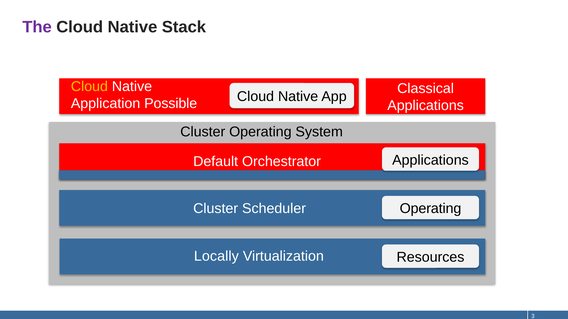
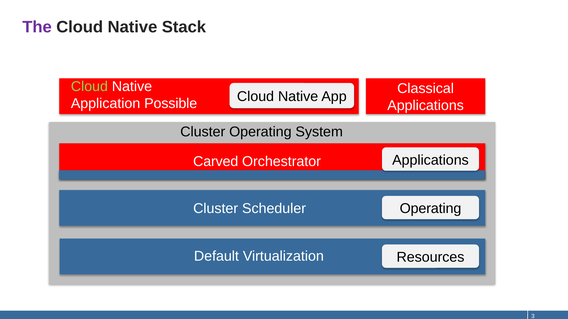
Cloud at (89, 87) colour: yellow -> light green
Default: Default -> Carved
Locally: Locally -> Default
